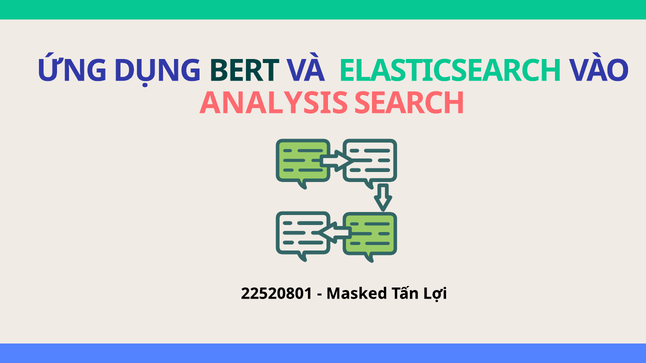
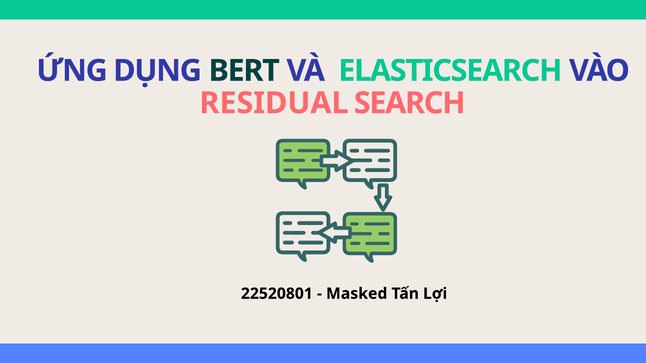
ANALYSIS: ANALYSIS -> RESIDUAL
